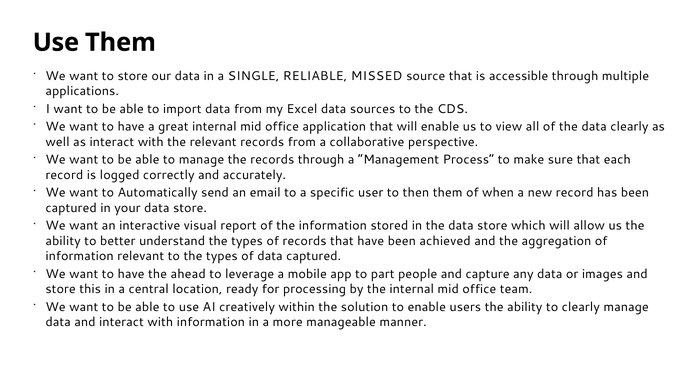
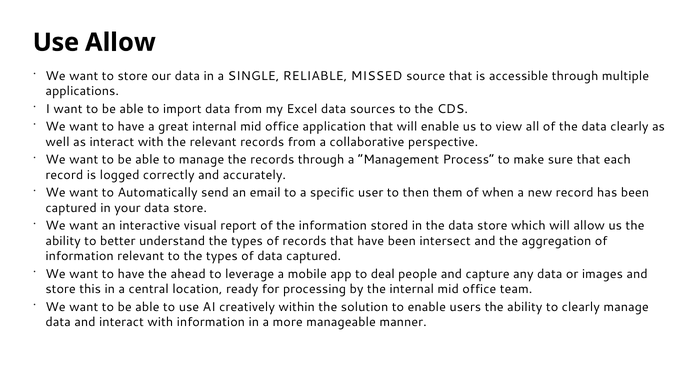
Use Them: Them -> Allow
achieved: achieved -> intersect
part: part -> deal
